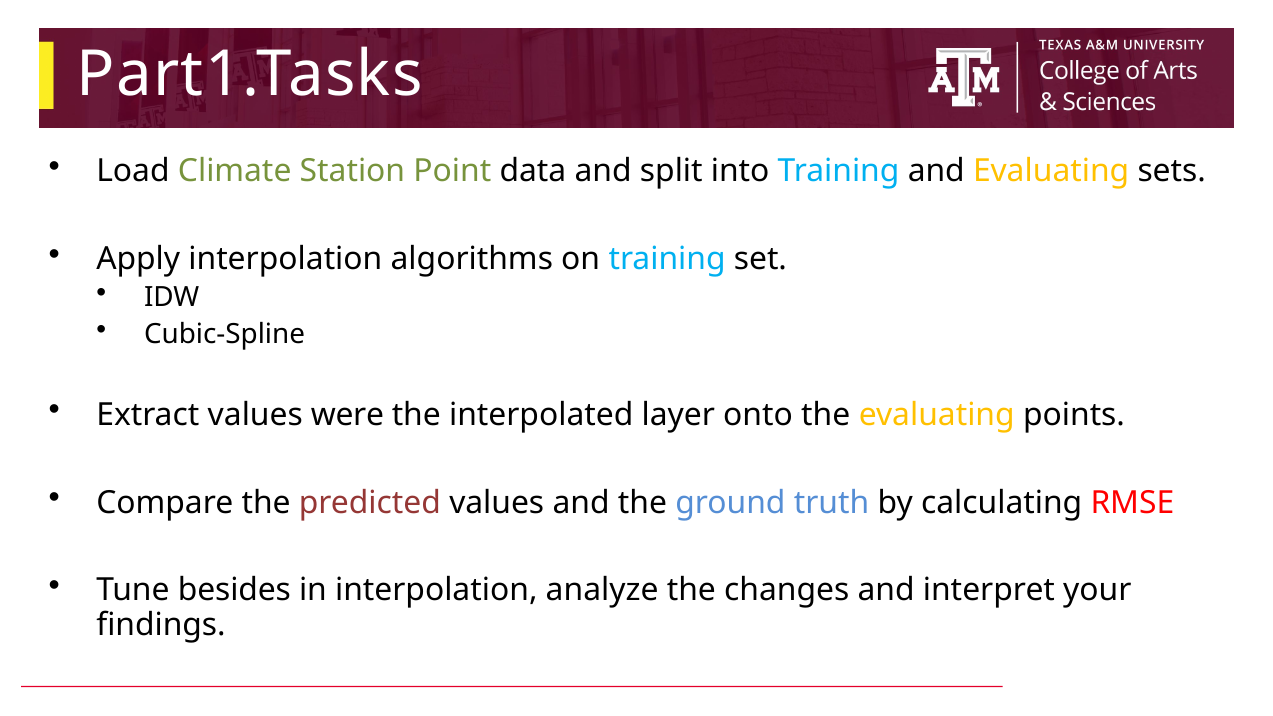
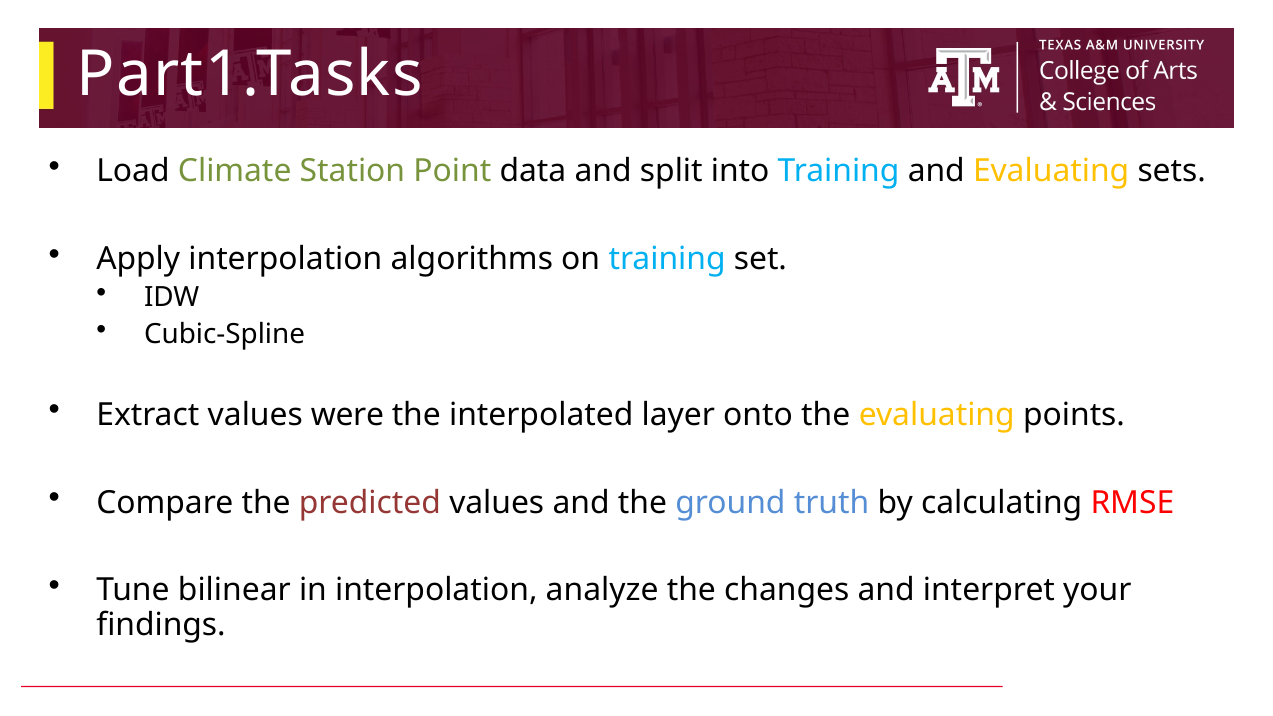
besides: besides -> bilinear
